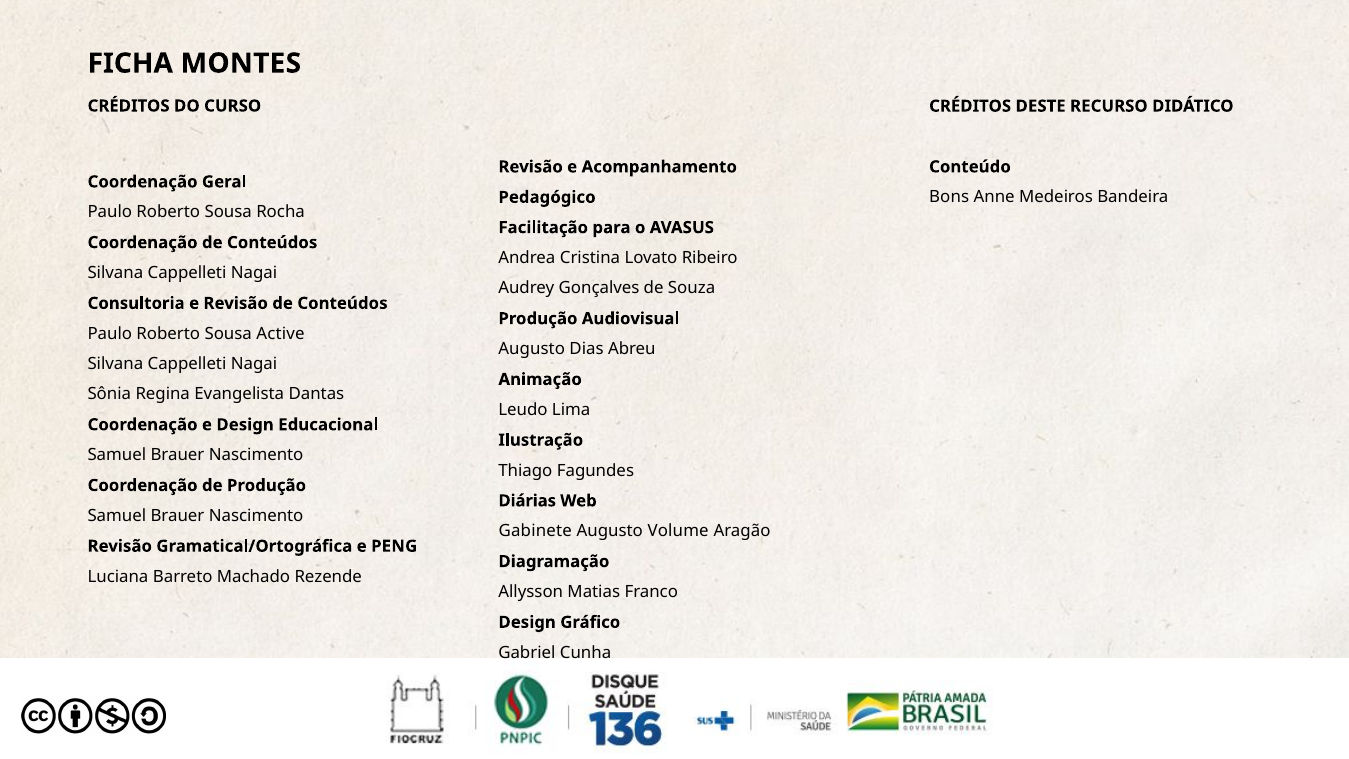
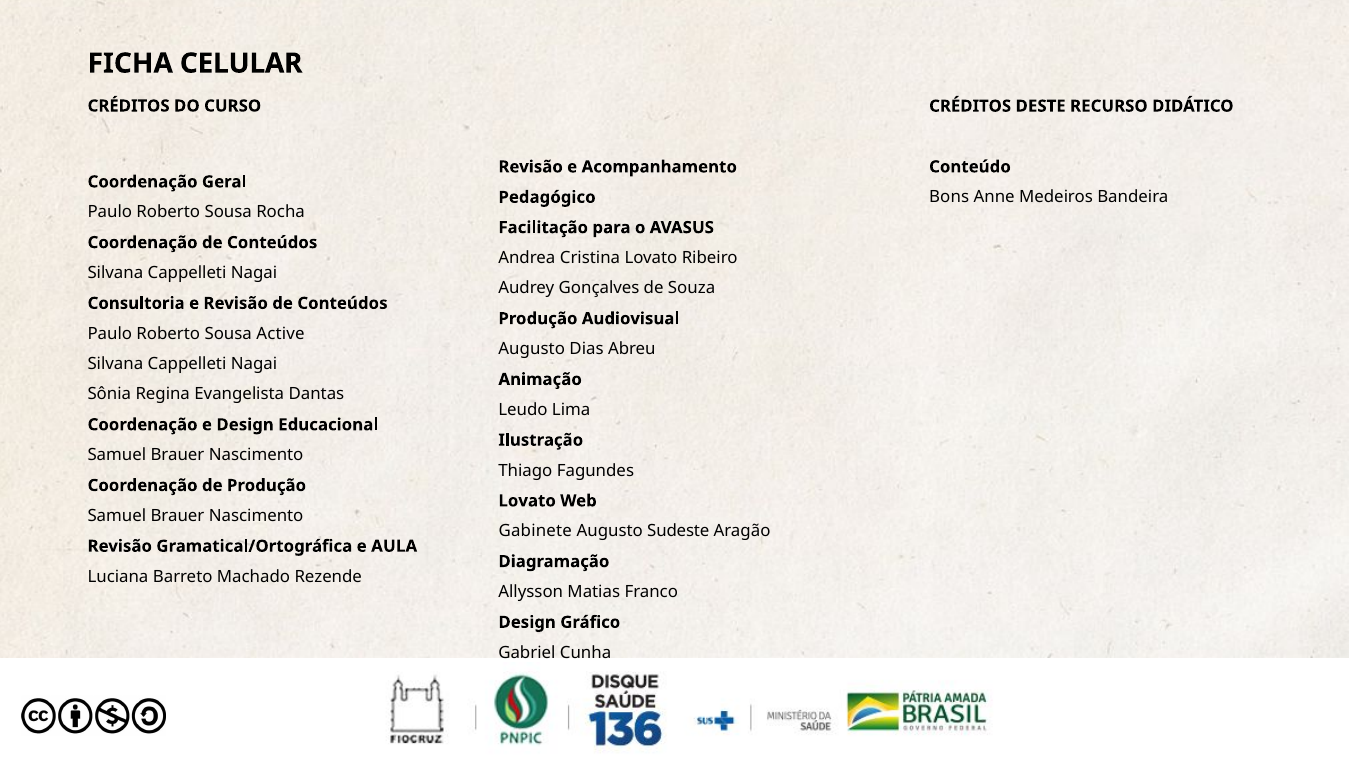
MONTES: MONTES -> CELULAR
Diárias at (527, 501): Diárias -> Lovato
Volume: Volume -> Sudeste
PENG: PENG -> AULA
